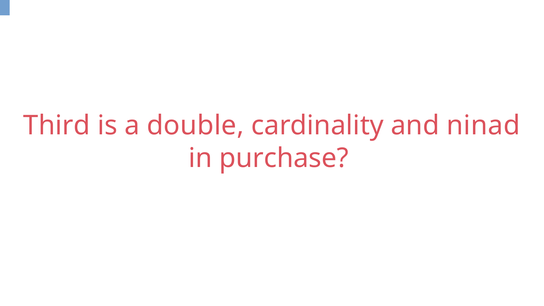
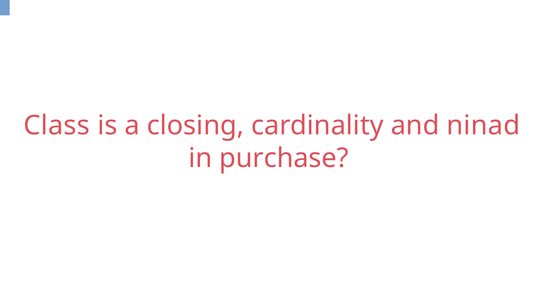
Third: Third -> Class
double: double -> closing
